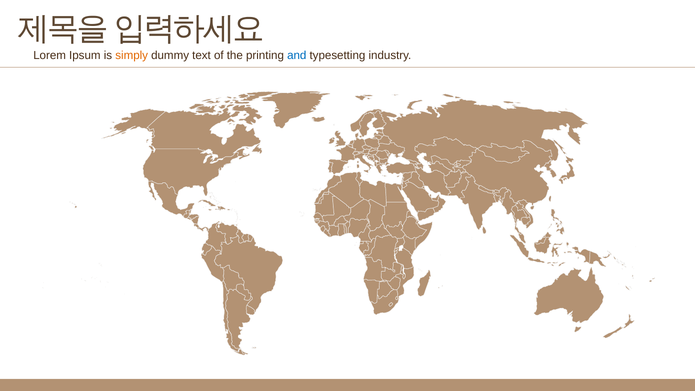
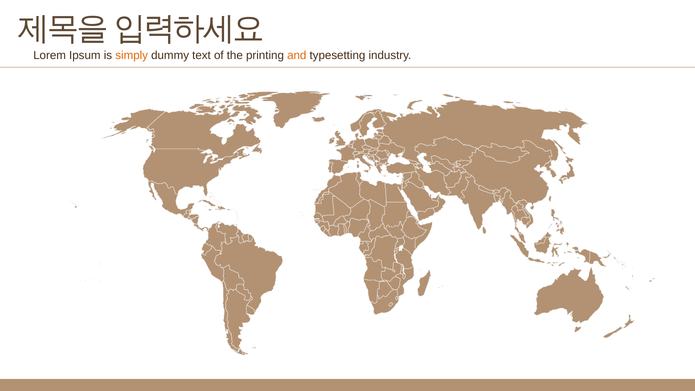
and colour: blue -> orange
